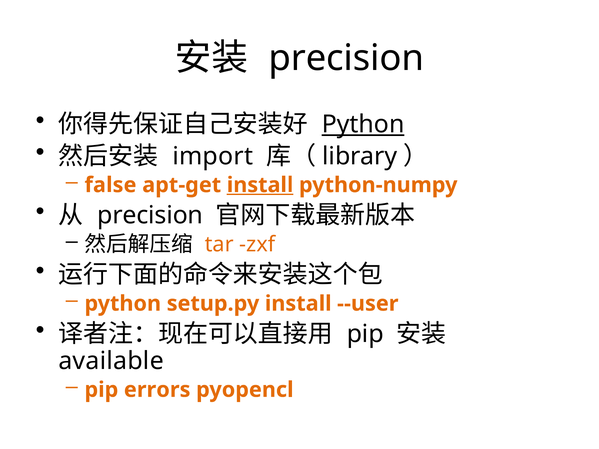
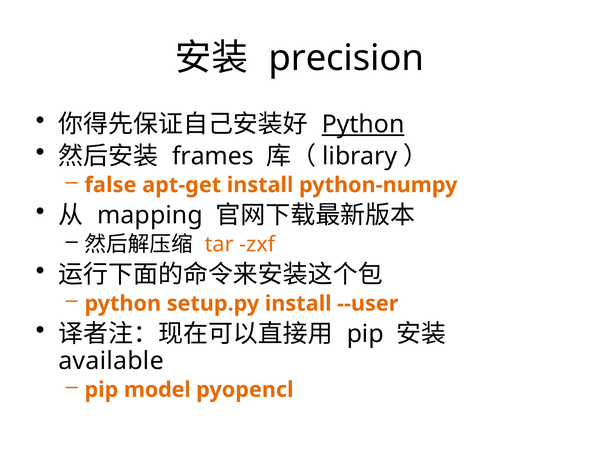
import: import -> frames
install at (260, 185) underline: present -> none
precision at (150, 215): precision -> mapping
errors: errors -> model
